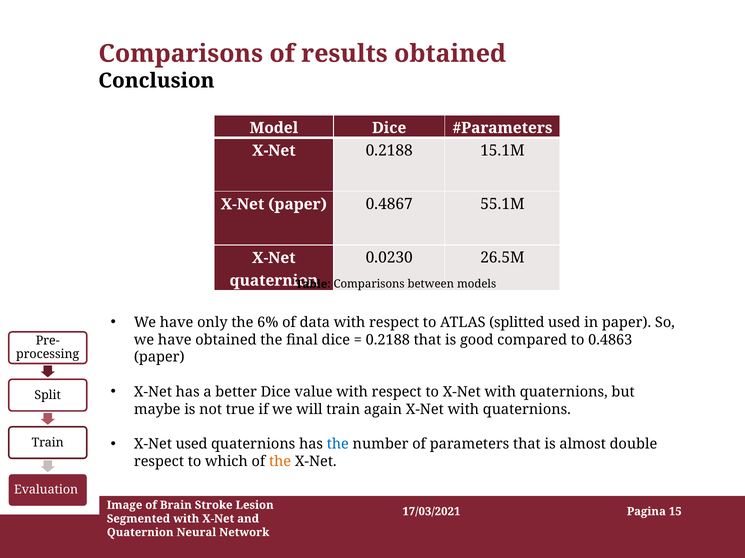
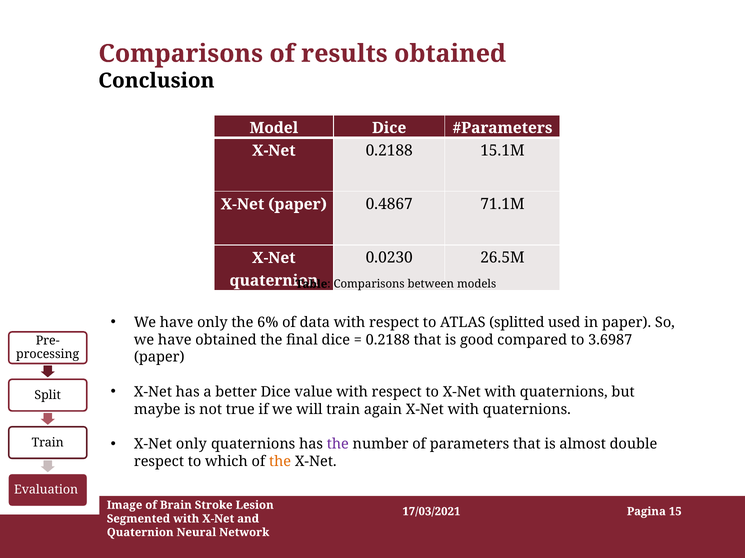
55.1M: 55.1M -> 71.1M
0.4863: 0.4863 -> 3.6987
X-Net used: used -> only
the at (338, 445) colour: blue -> purple
